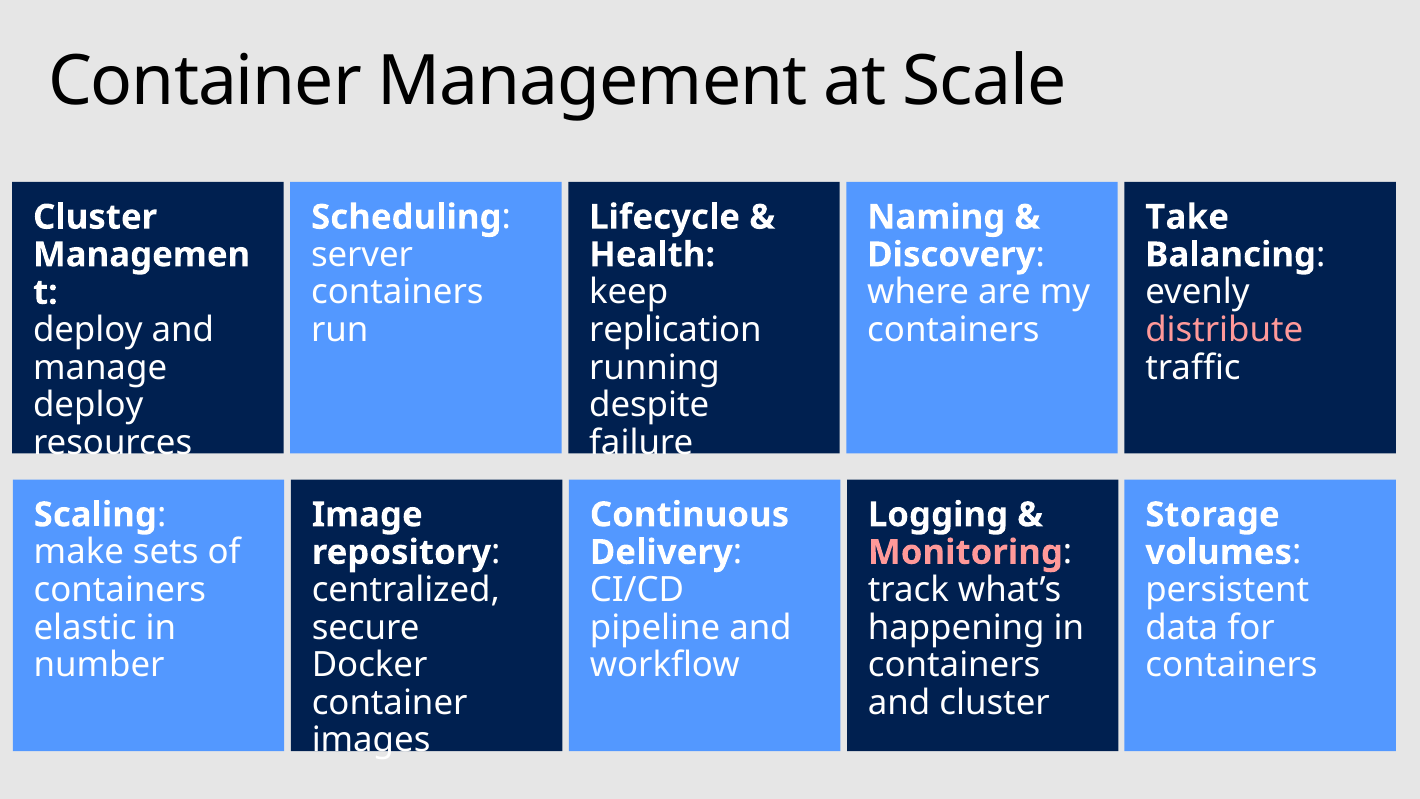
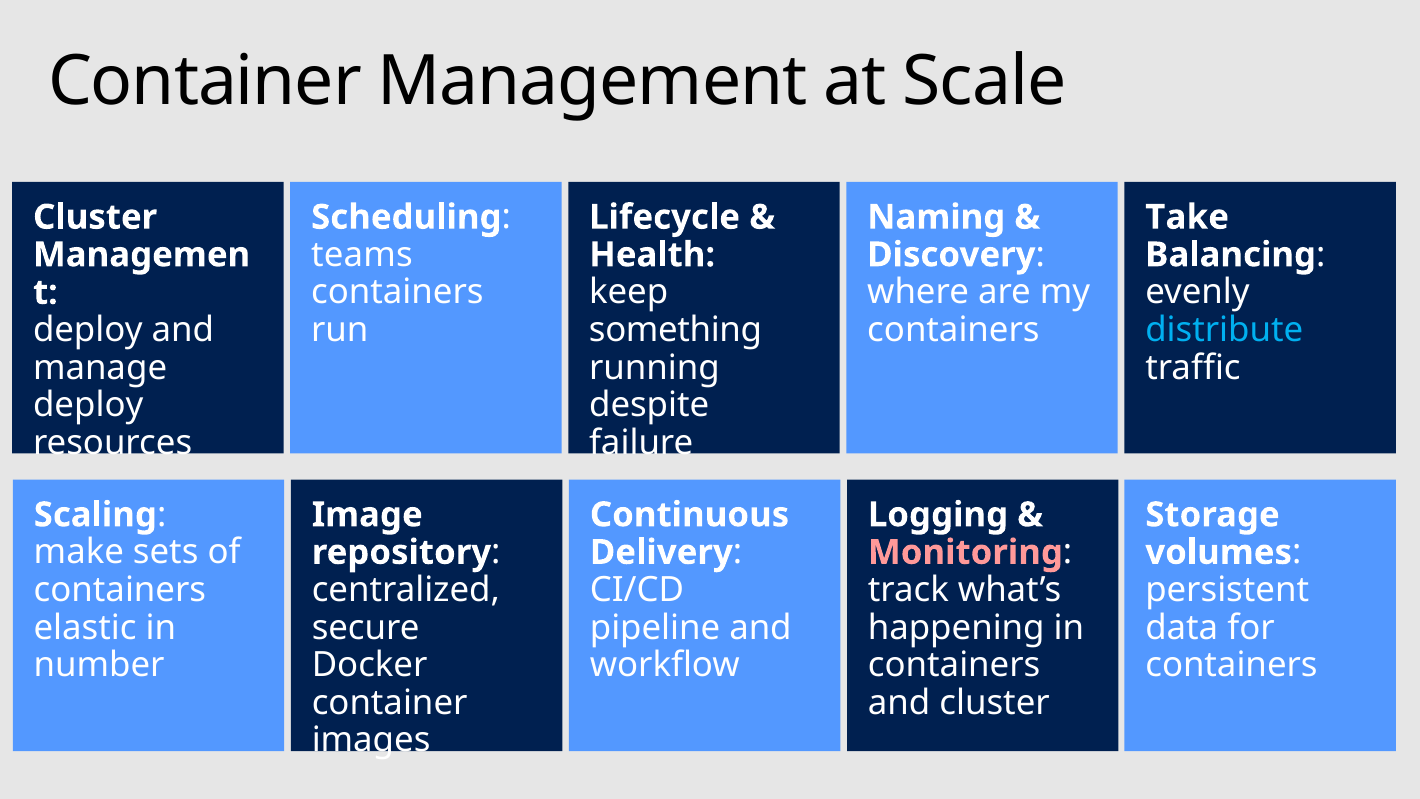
server: server -> teams
replication: replication -> something
distribute colour: pink -> light blue
